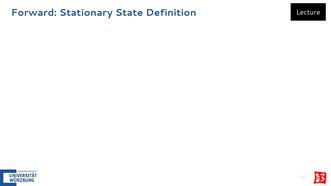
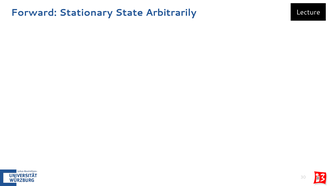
Definition: Definition -> Arbitrarily
